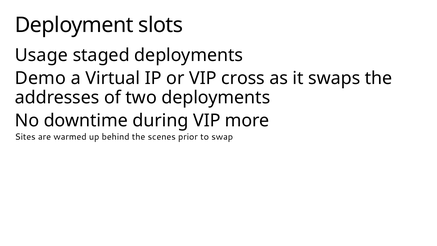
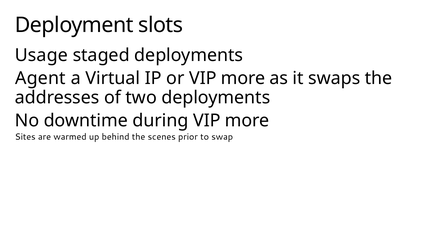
Demo: Demo -> Agent
or VIP cross: cross -> more
